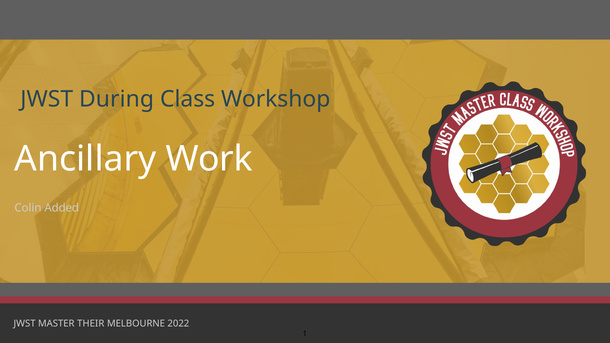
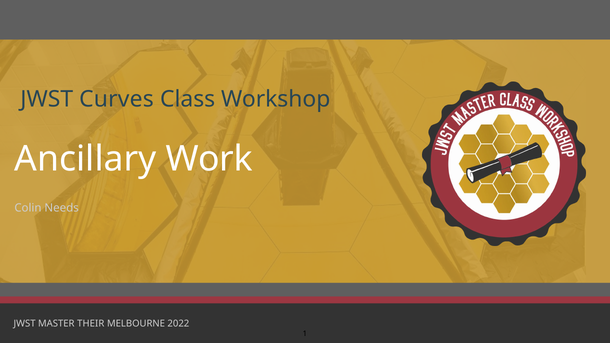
During: During -> Curves
Added: Added -> Needs
